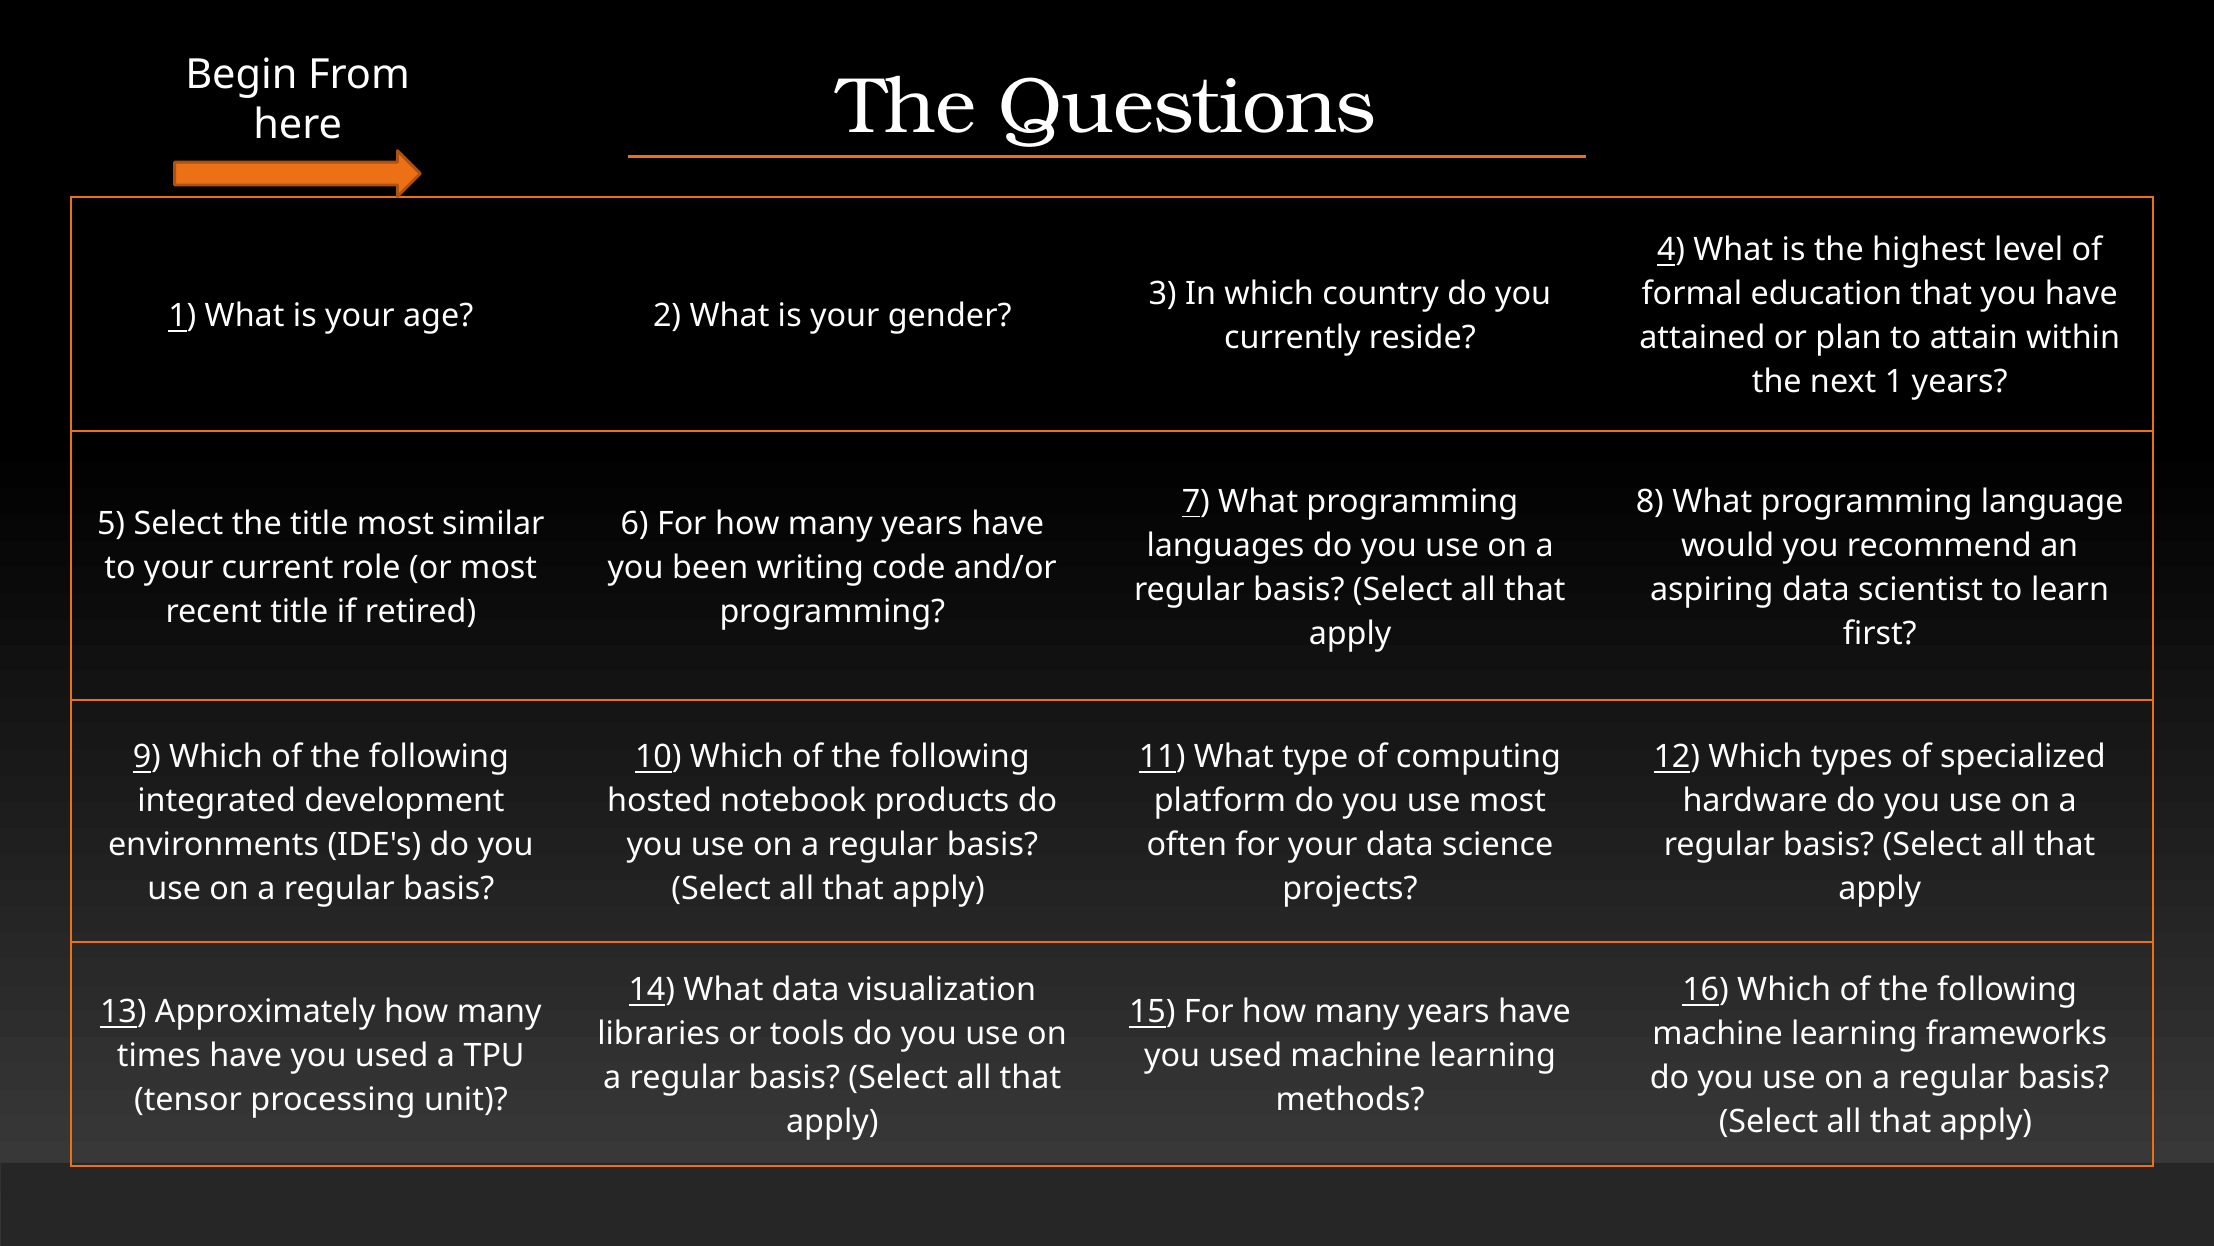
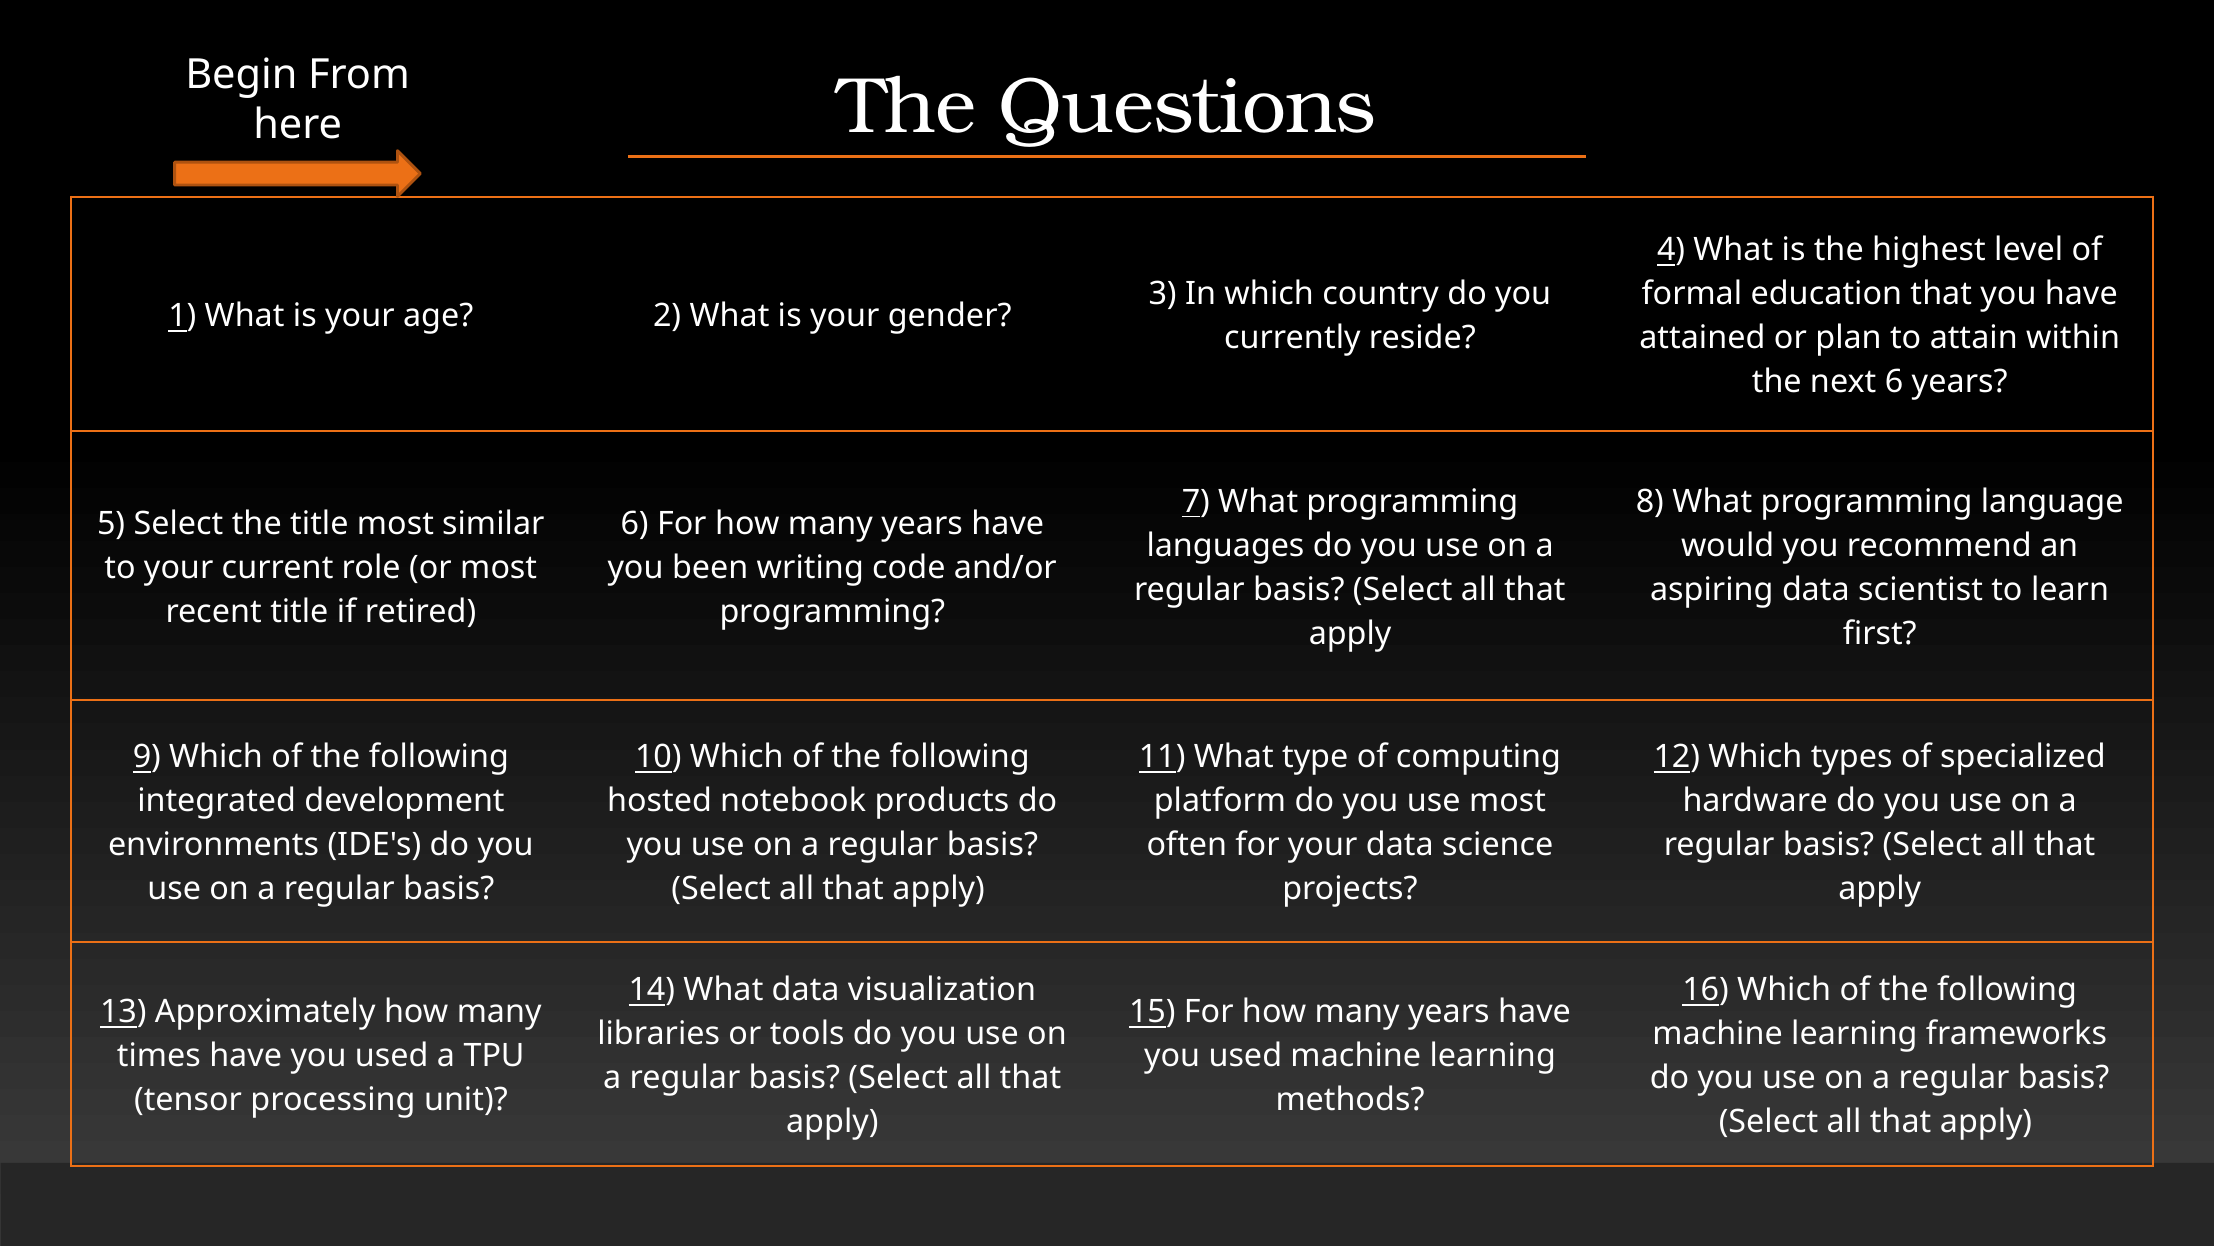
next 1: 1 -> 6
